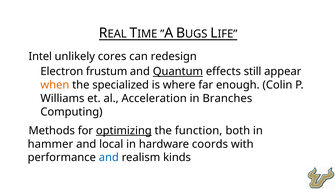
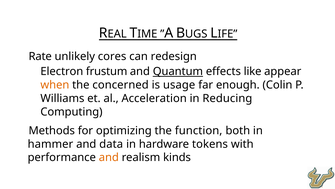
Intel: Intel -> Rate
still: still -> like
specialized: specialized -> concerned
where: where -> usage
Branches: Branches -> Reducing
optimizing underline: present -> none
local: local -> data
coords: coords -> tokens
and at (109, 157) colour: blue -> orange
